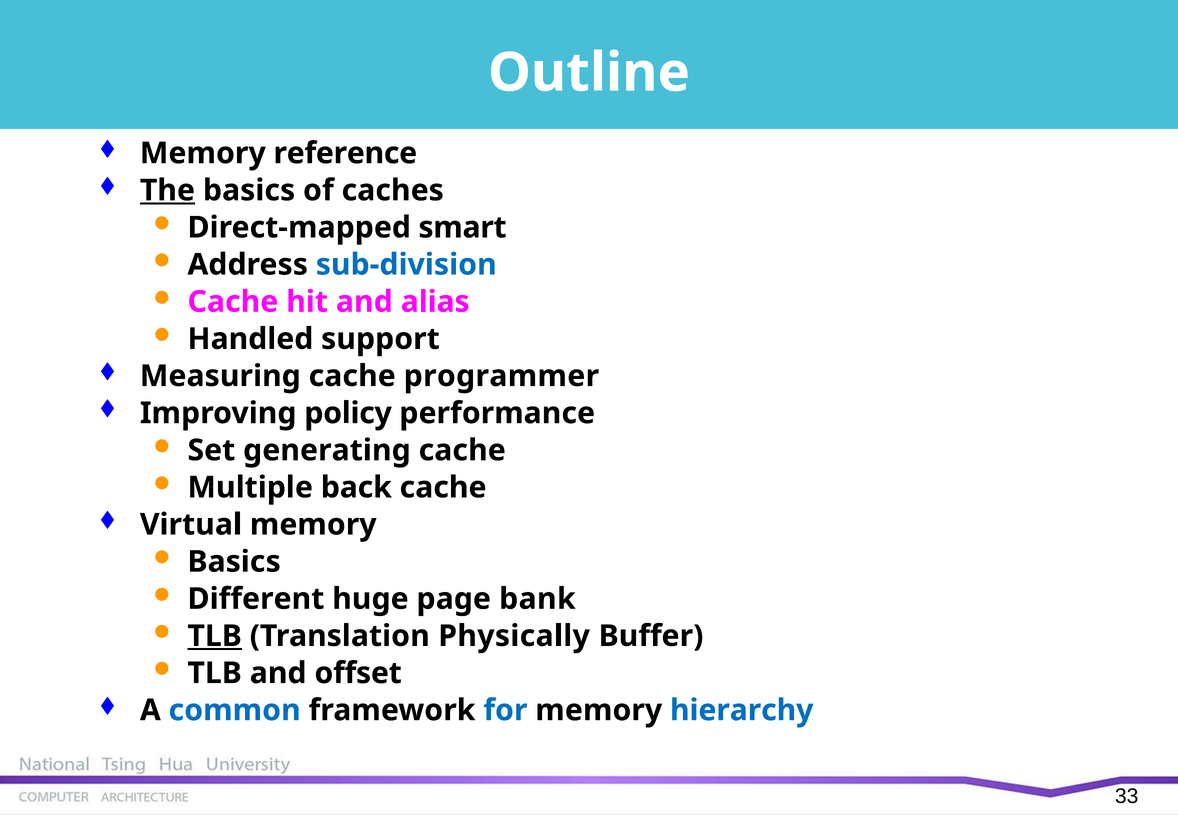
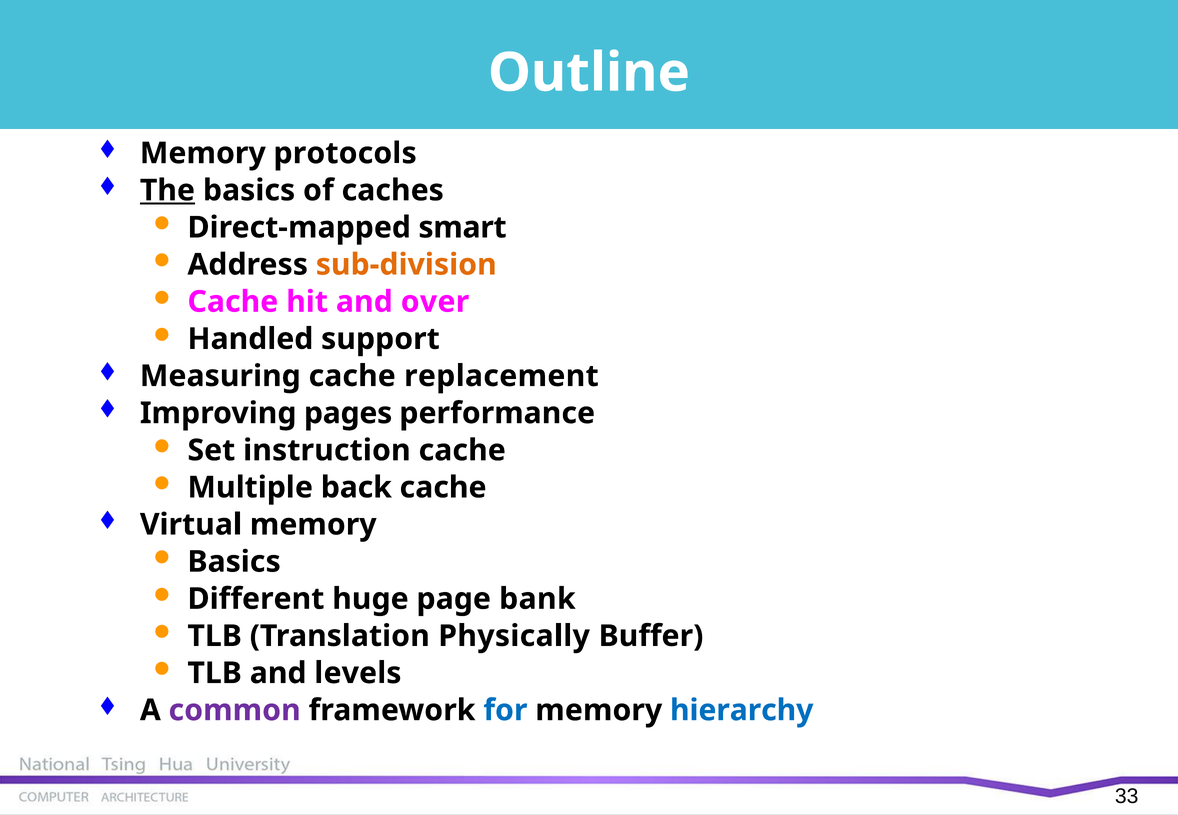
reference: reference -> protocols
sub-division colour: blue -> orange
alias: alias -> over
programmer: programmer -> replacement
policy: policy -> pages
generating: generating -> instruction
TLB at (215, 636) underline: present -> none
offset: offset -> levels
common colour: blue -> purple
